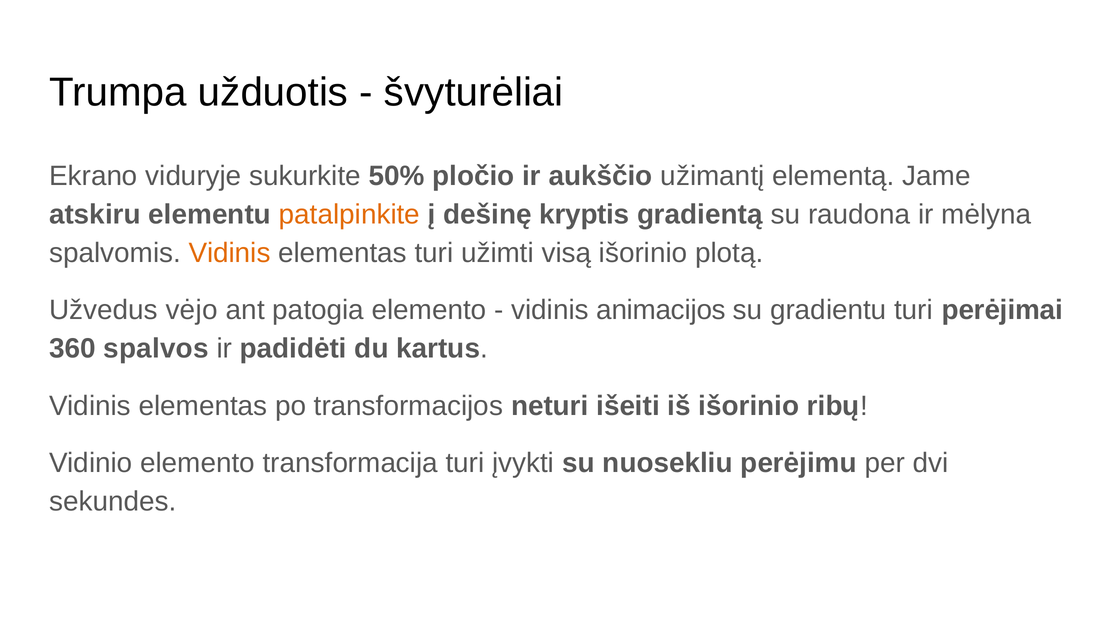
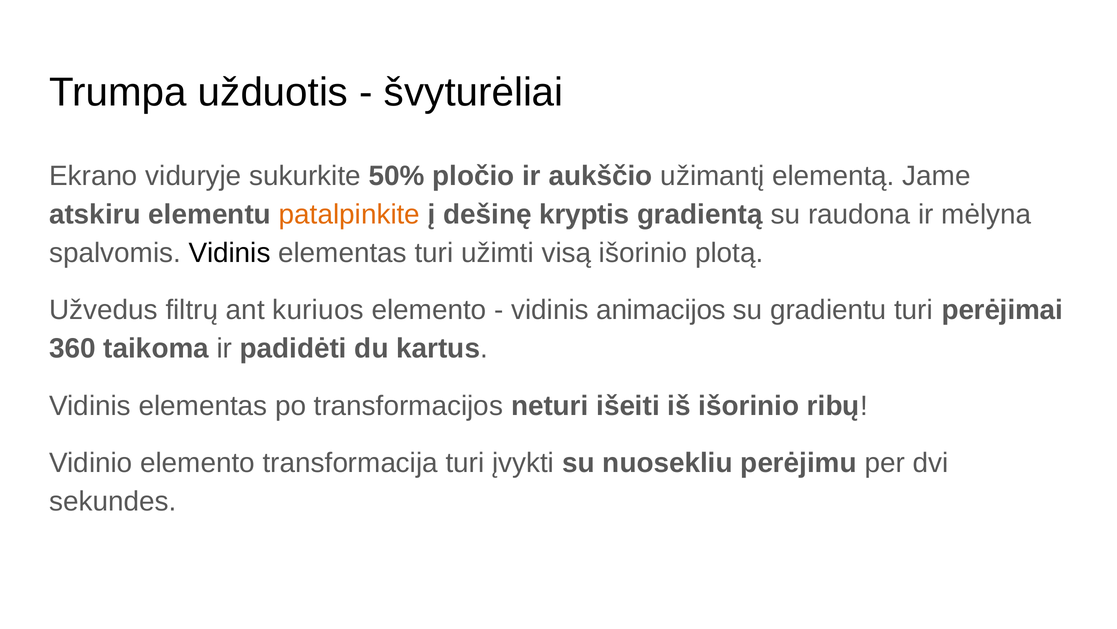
Vidinis at (230, 253) colour: orange -> black
vėjo: vėjo -> filtrų
patogia: patogia -> kuriuos
spalvos: spalvos -> taikoma
